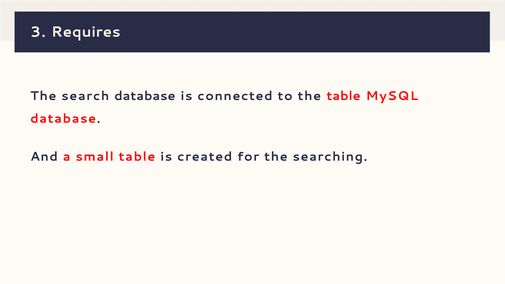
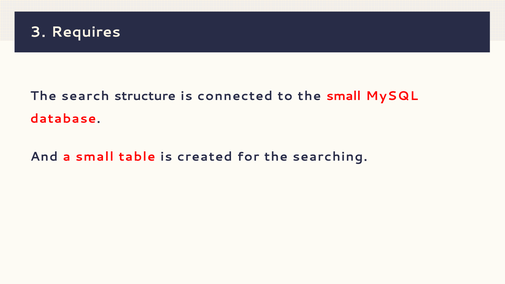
search database: database -> structure
the table: table -> small
